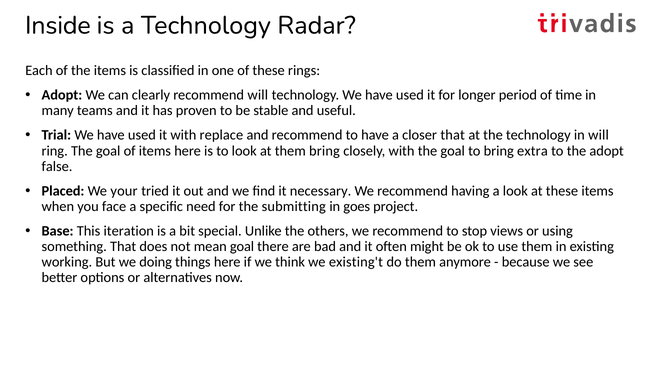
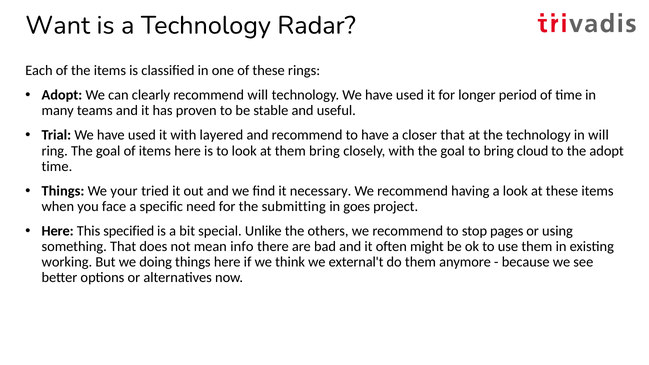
Inside: Inside -> Want
replace: replace -> layered
extra: extra -> cloud
false at (57, 166): false -> time
Placed at (63, 191): Placed -> Things
Base at (58, 231): Base -> Here
iteration: iteration -> specified
views: views -> pages
mean goal: goal -> info
existing't: existing't -> external't
